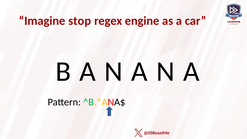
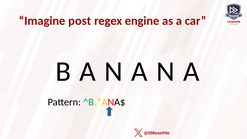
stop: stop -> post
